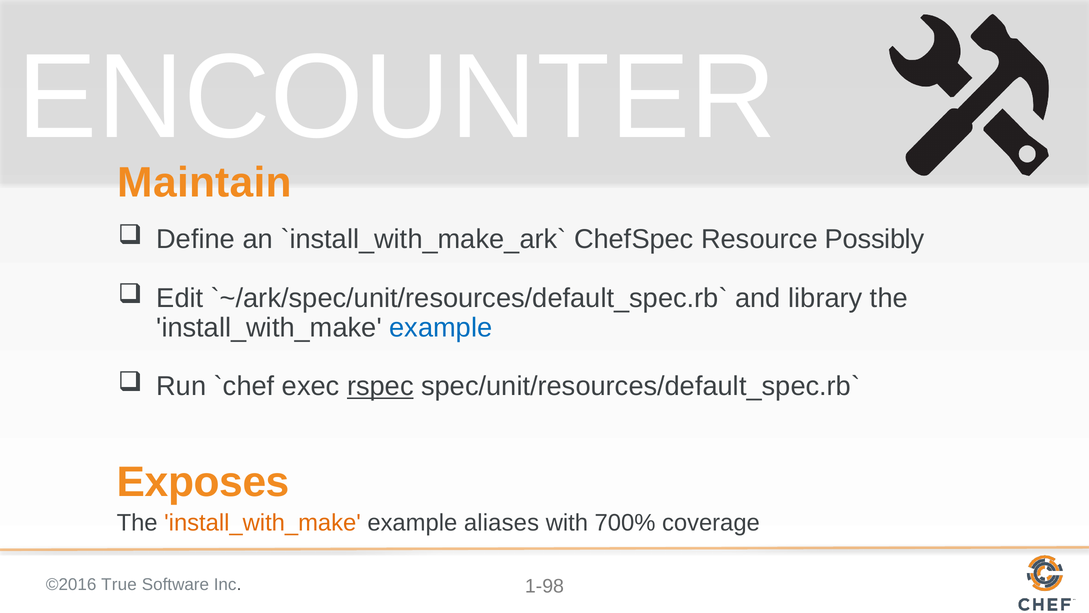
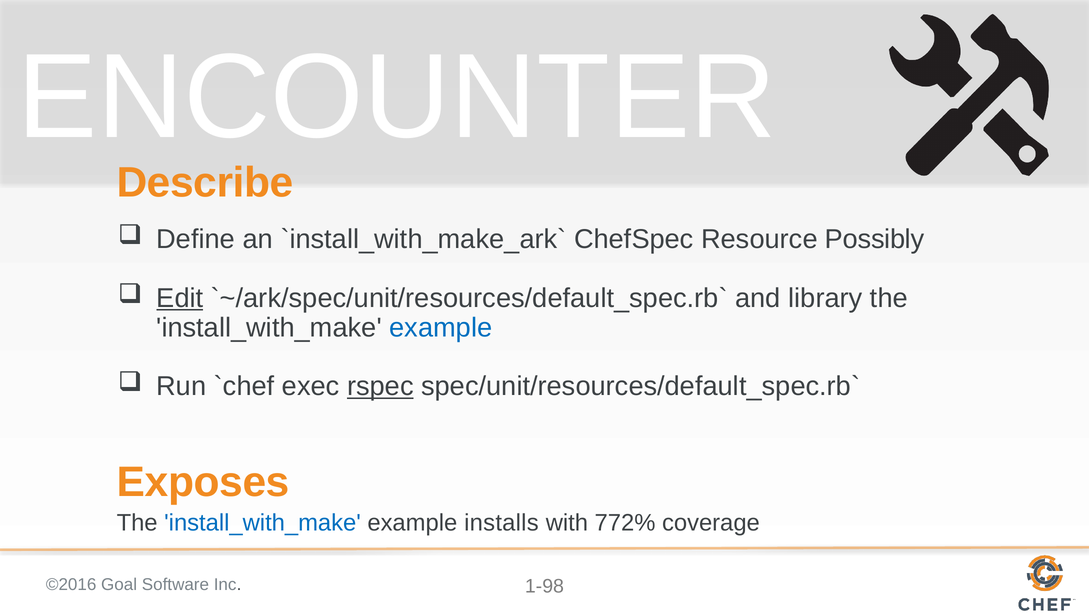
Maintain: Maintain -> Describe
Edit underline: none -> present
install_with_make at (263, 523) colour: orange -> blue
aliases: aliases -> installs
700%: 700% -> 772%
True: True -> Goal
